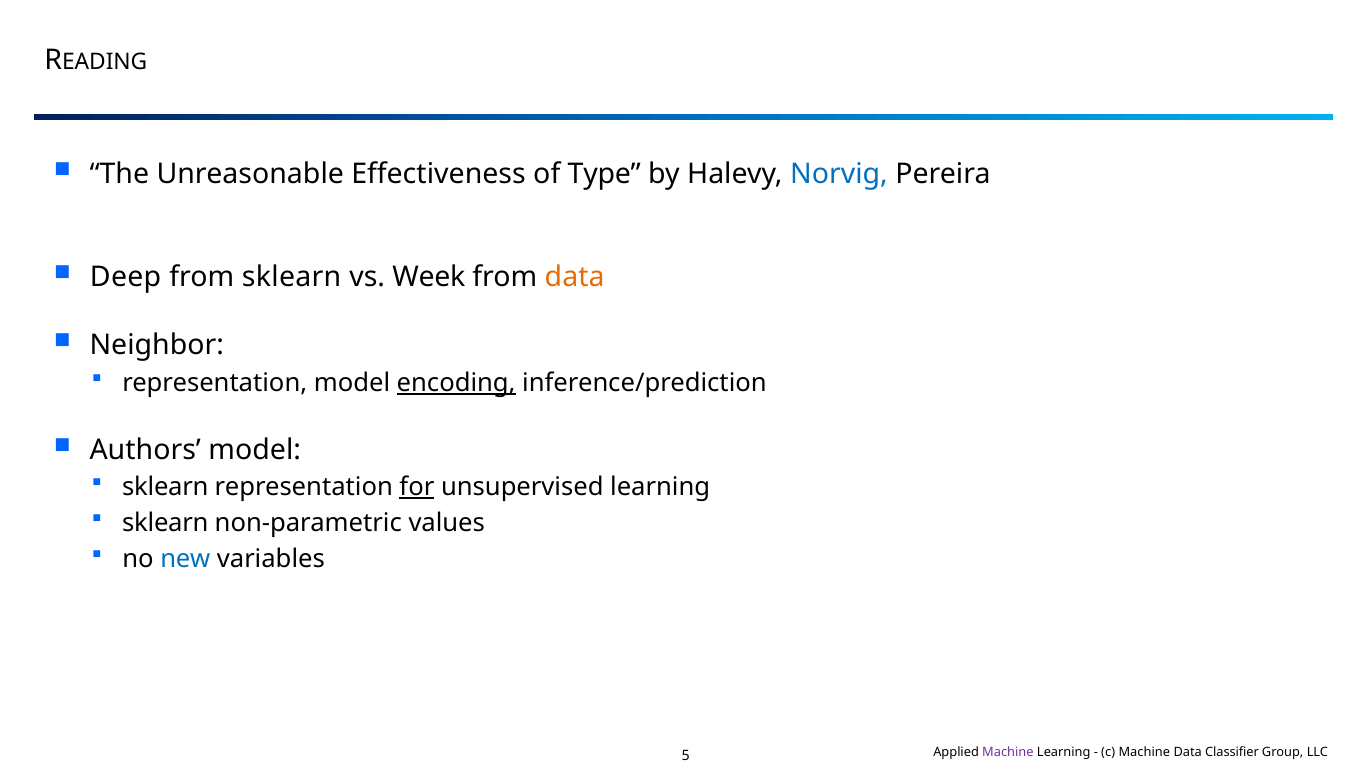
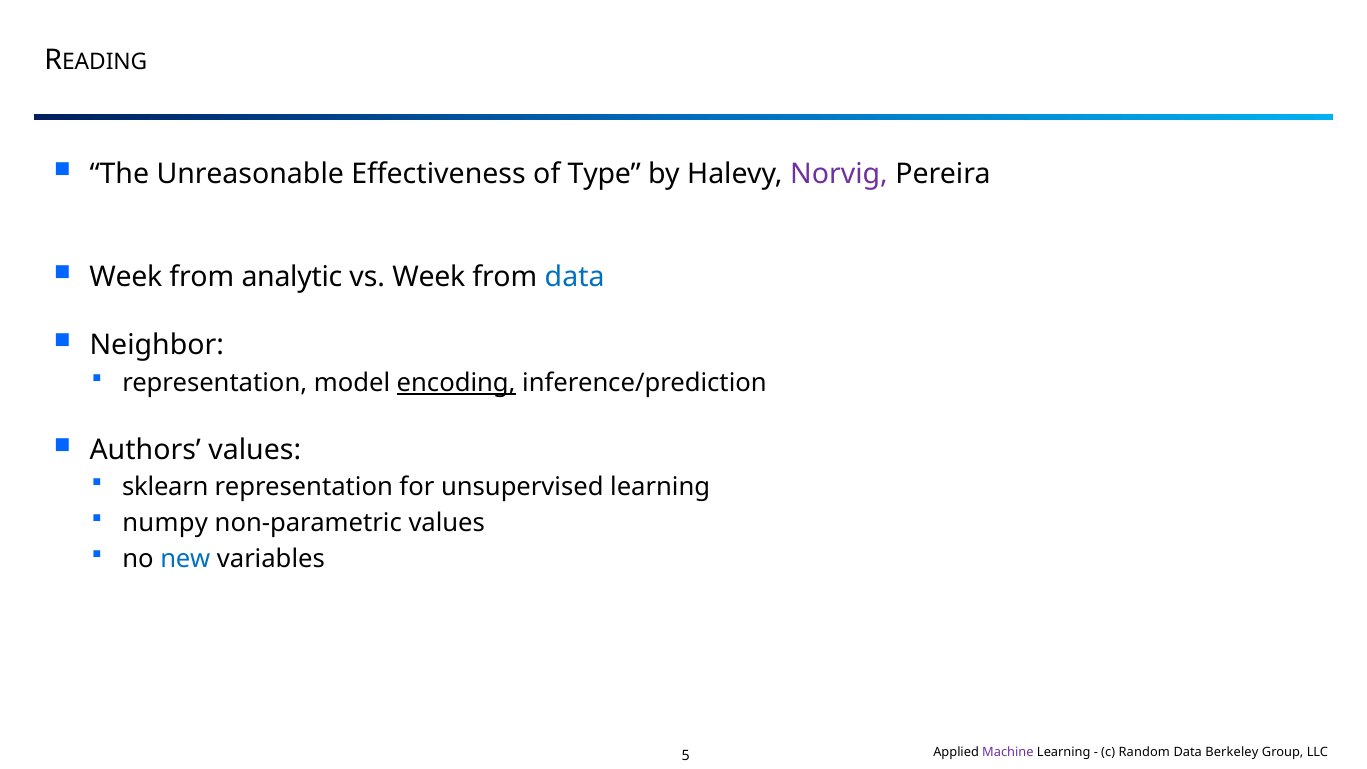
Norvig colour: blue -> purple
Deep at (126, 277): Deep -> Week
from sklearn: sklearn -> analytic
data at (575, 277) colour: orange -> blue
Authors model: model -> values
for underline: present -> none
sklearn at (165, 523): sklearn -> numpy
c Machine: Machine -> Random
Classifier: Classifier -> Berkeley
